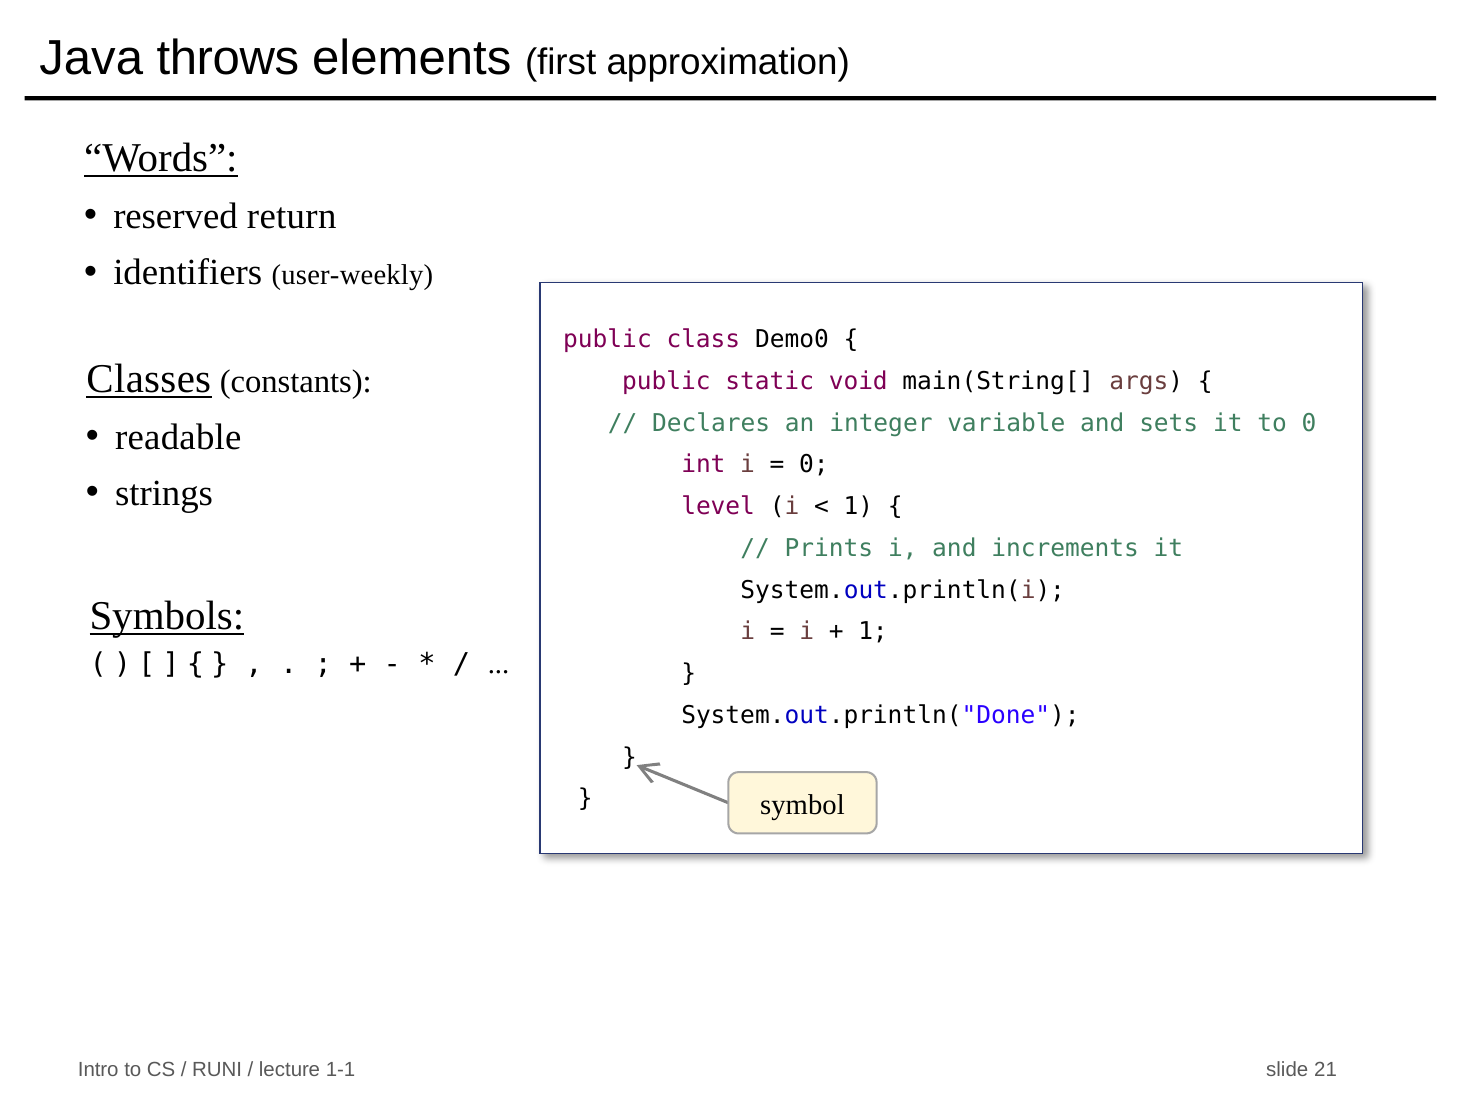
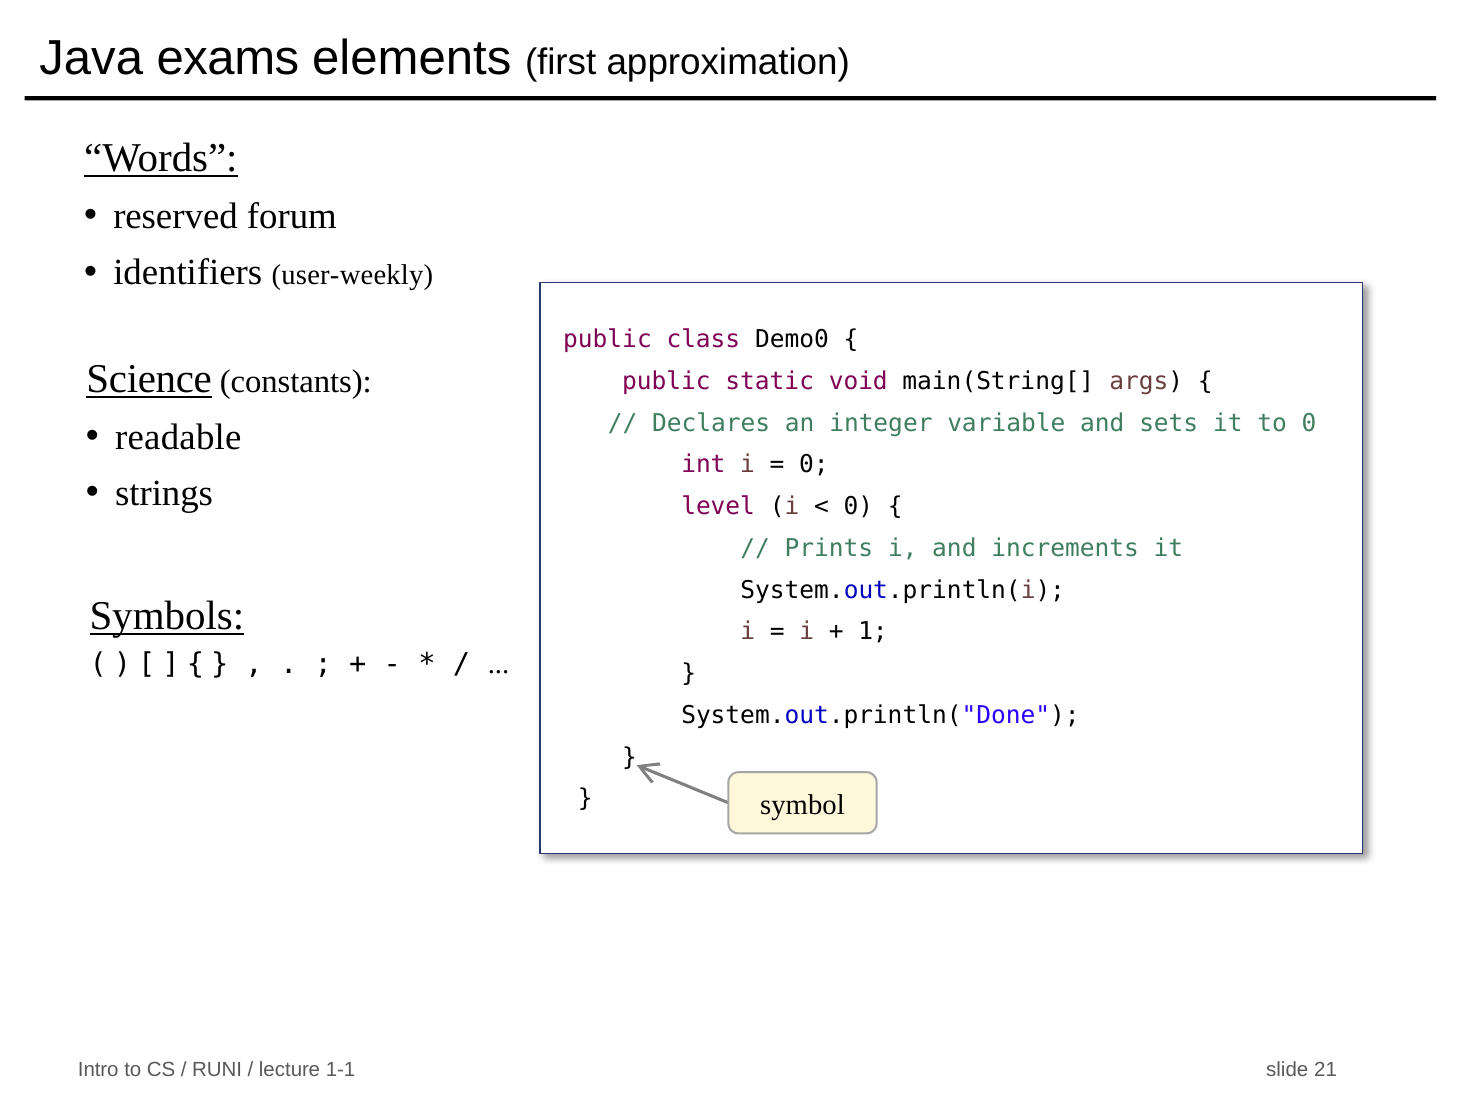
throws: throws -> exams
return: return -> forum
Classes: Classes -> Science
1 at (858, 506): 1 -> 0
